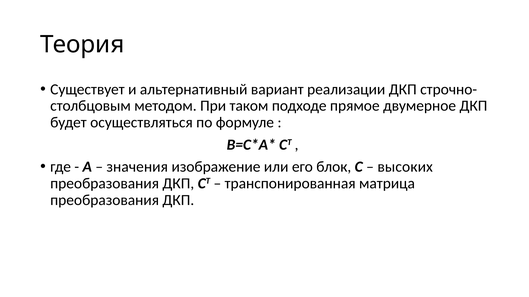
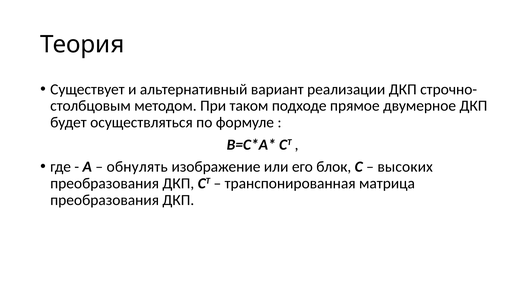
значения: значения -> обнулять
